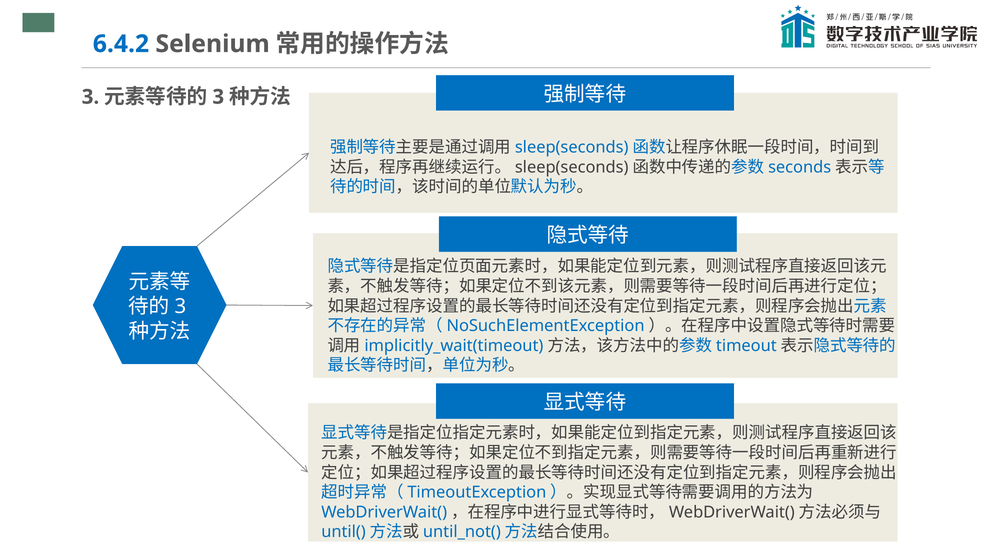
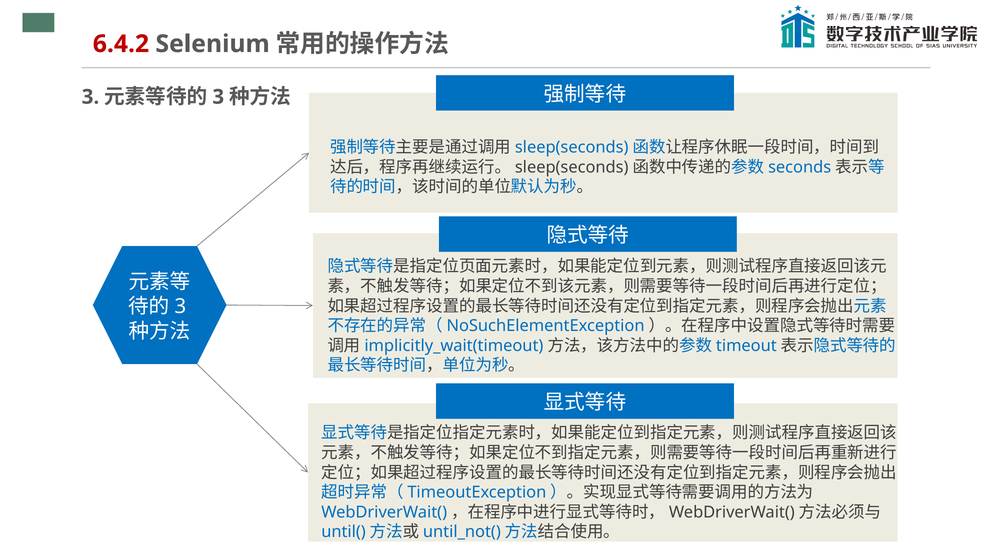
6.4.2 colour: blue -> red
